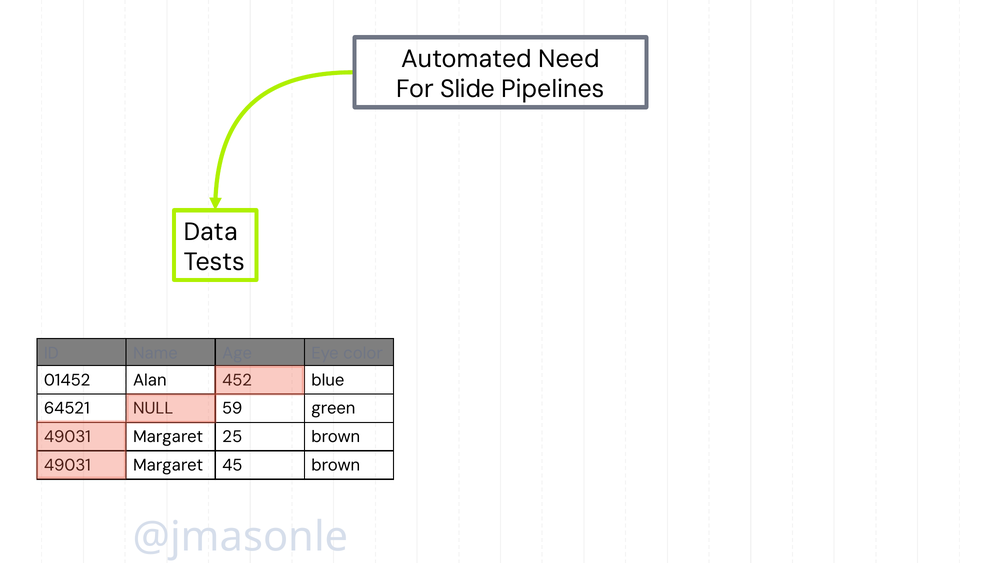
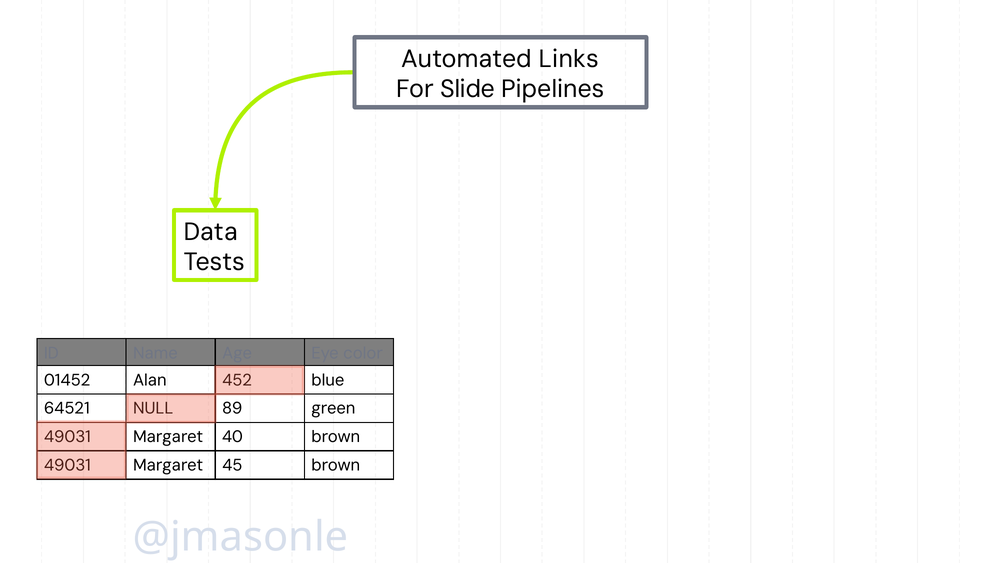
Need: Need -> Links
59: 59 -> 89
25: 25 -> 40
